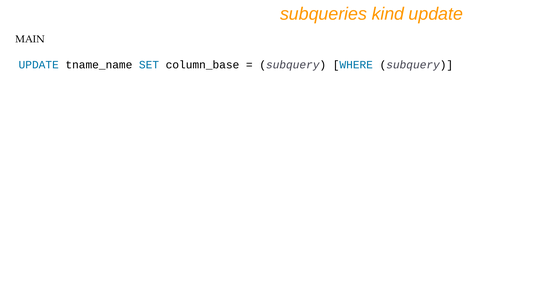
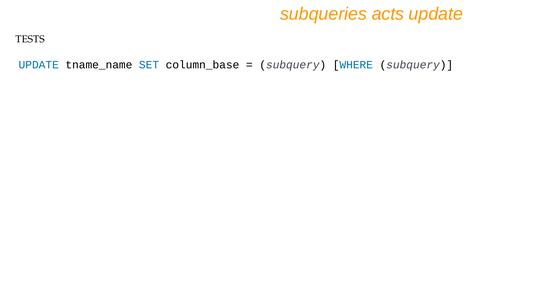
kind: kind -> acts
MAIN: MAIN -> TESTS
